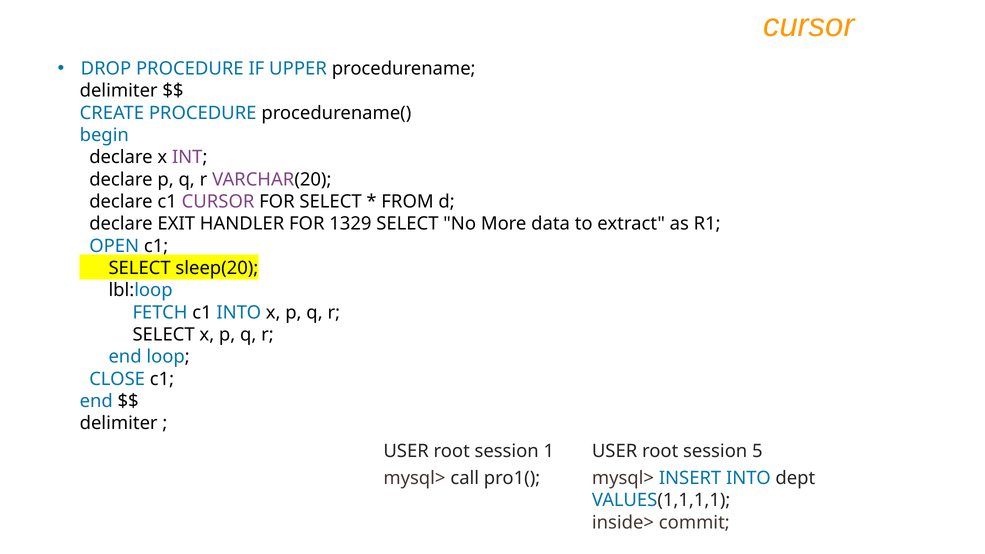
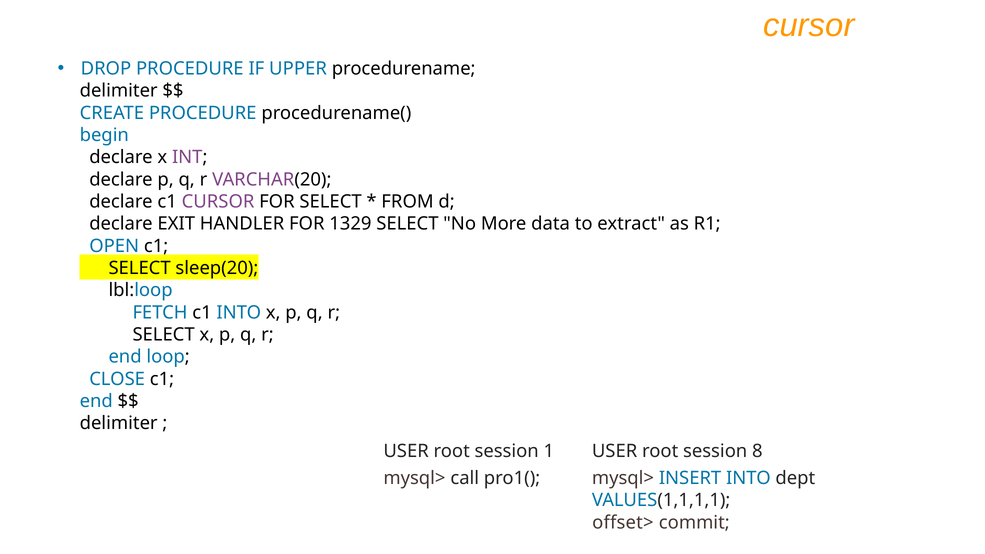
5: 5 -> 8
inside>: inside> -> offset>
